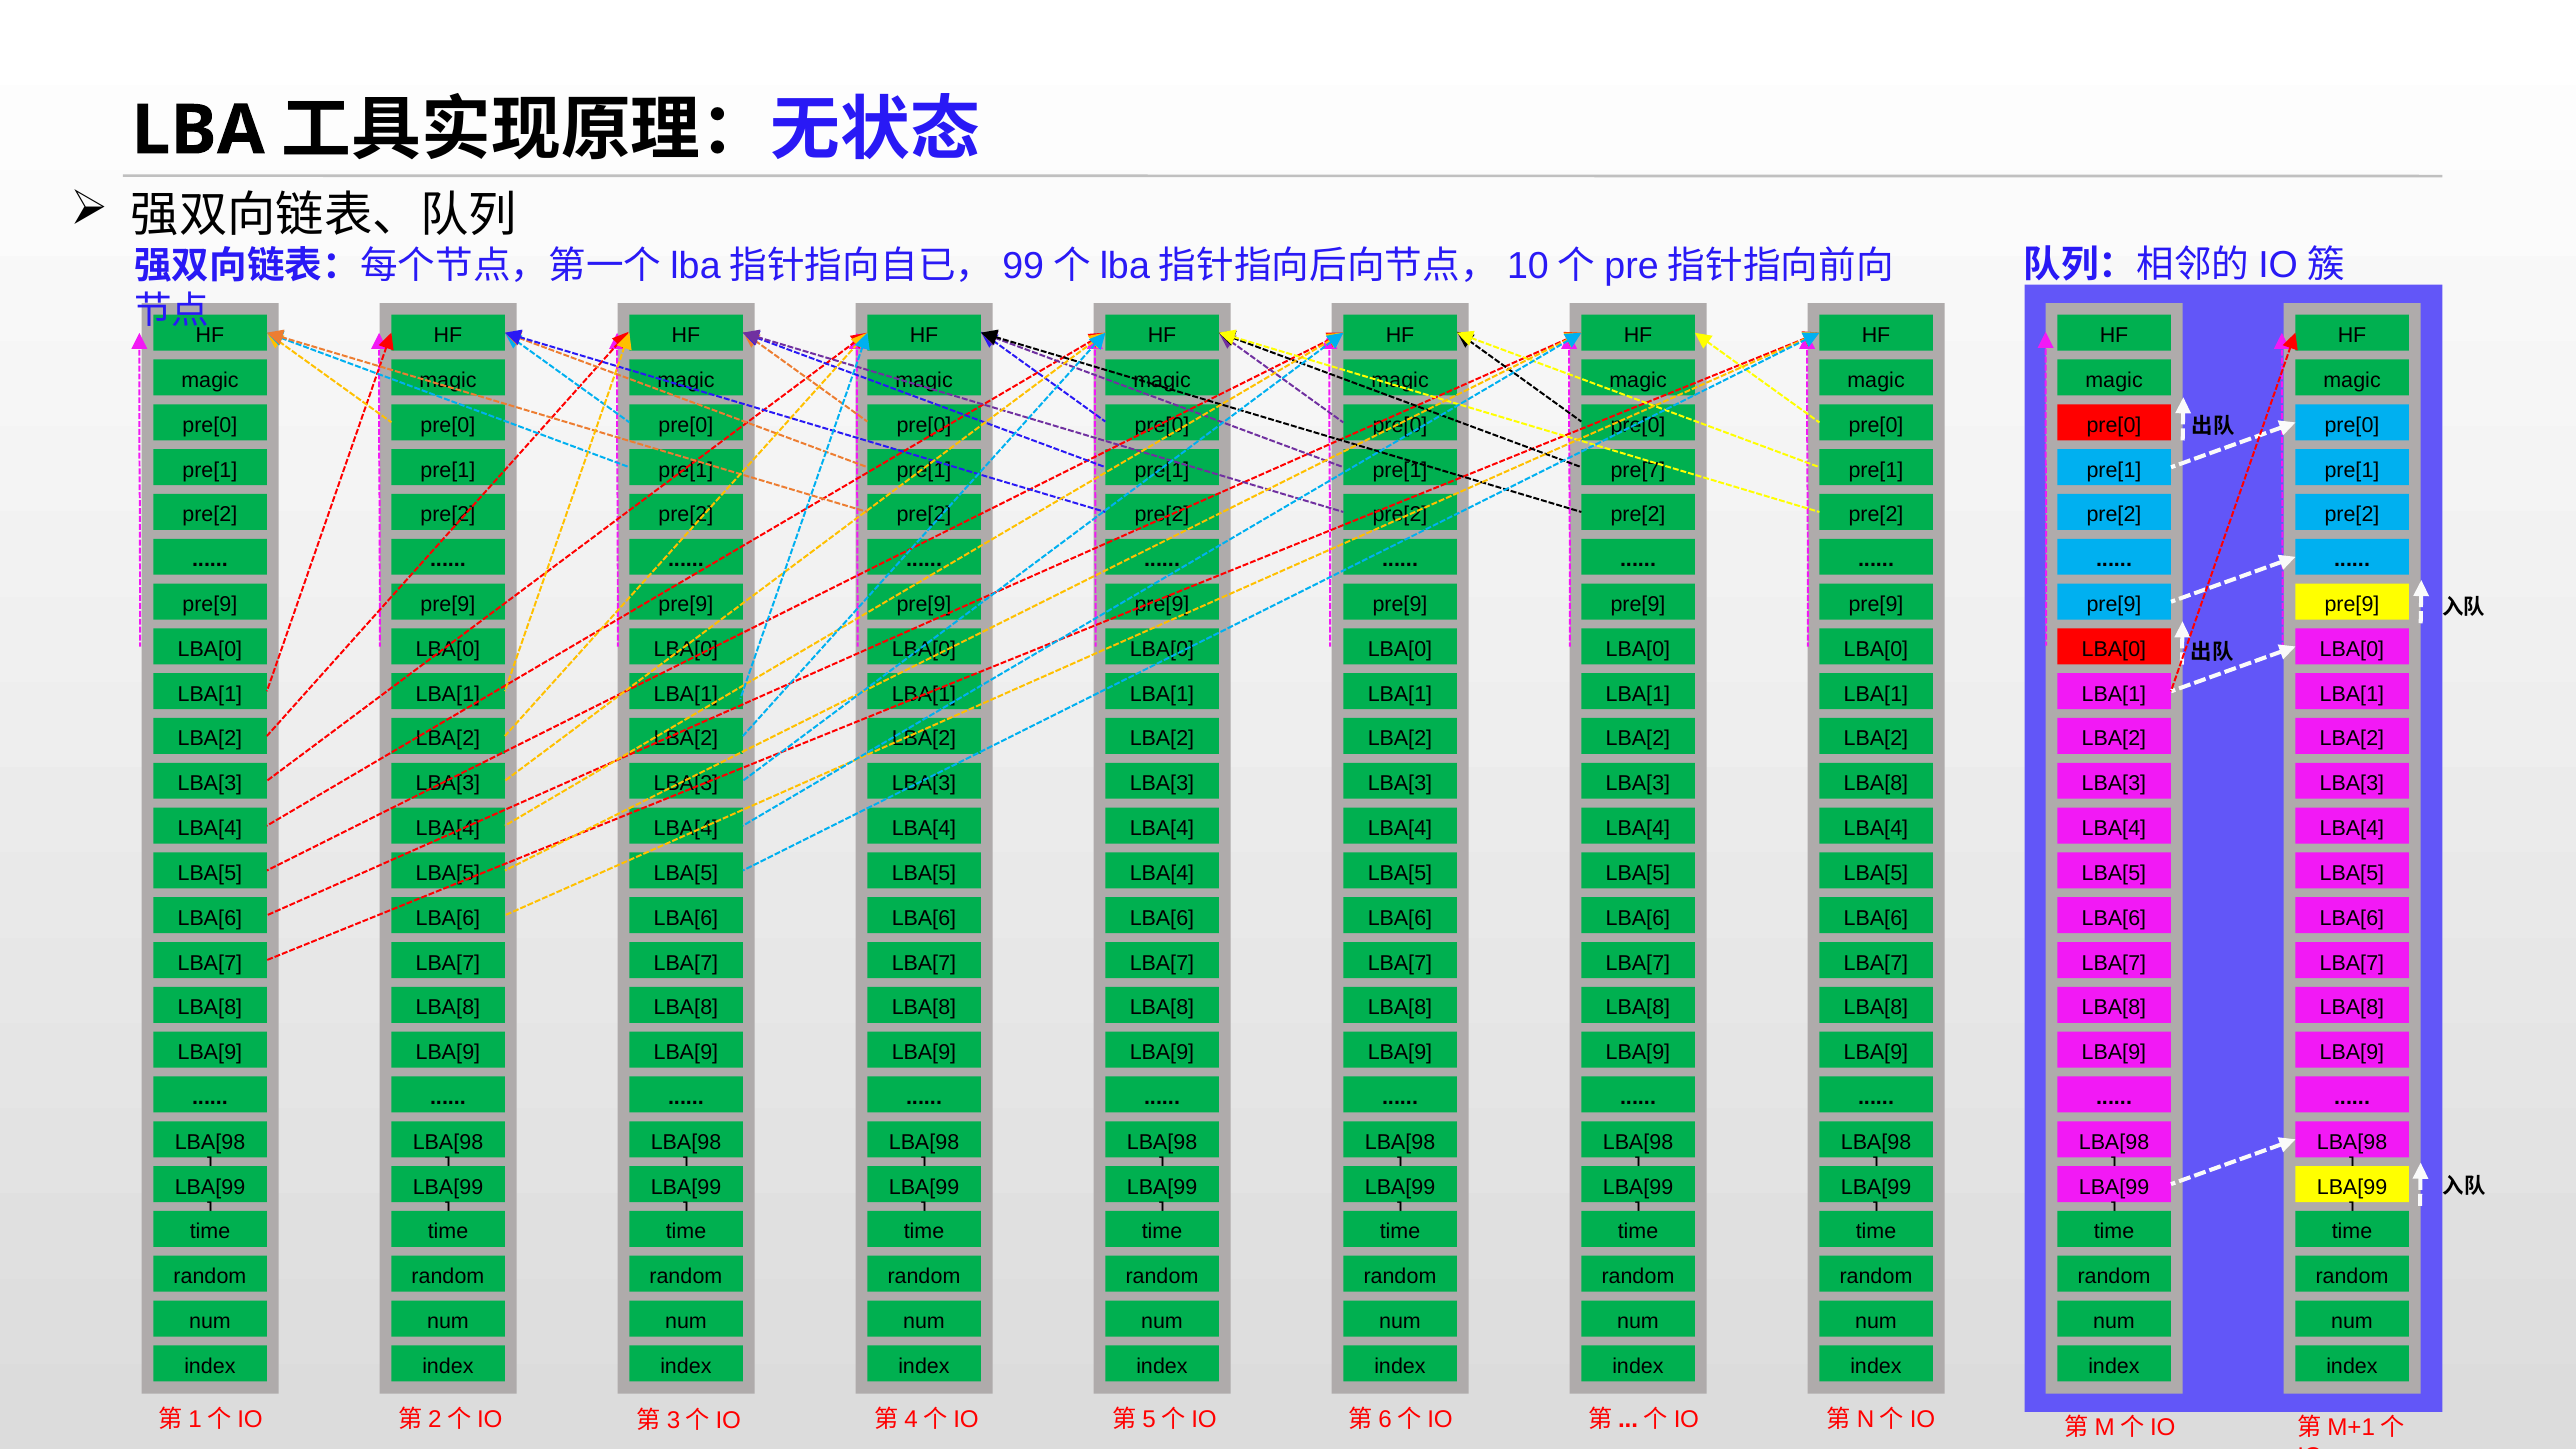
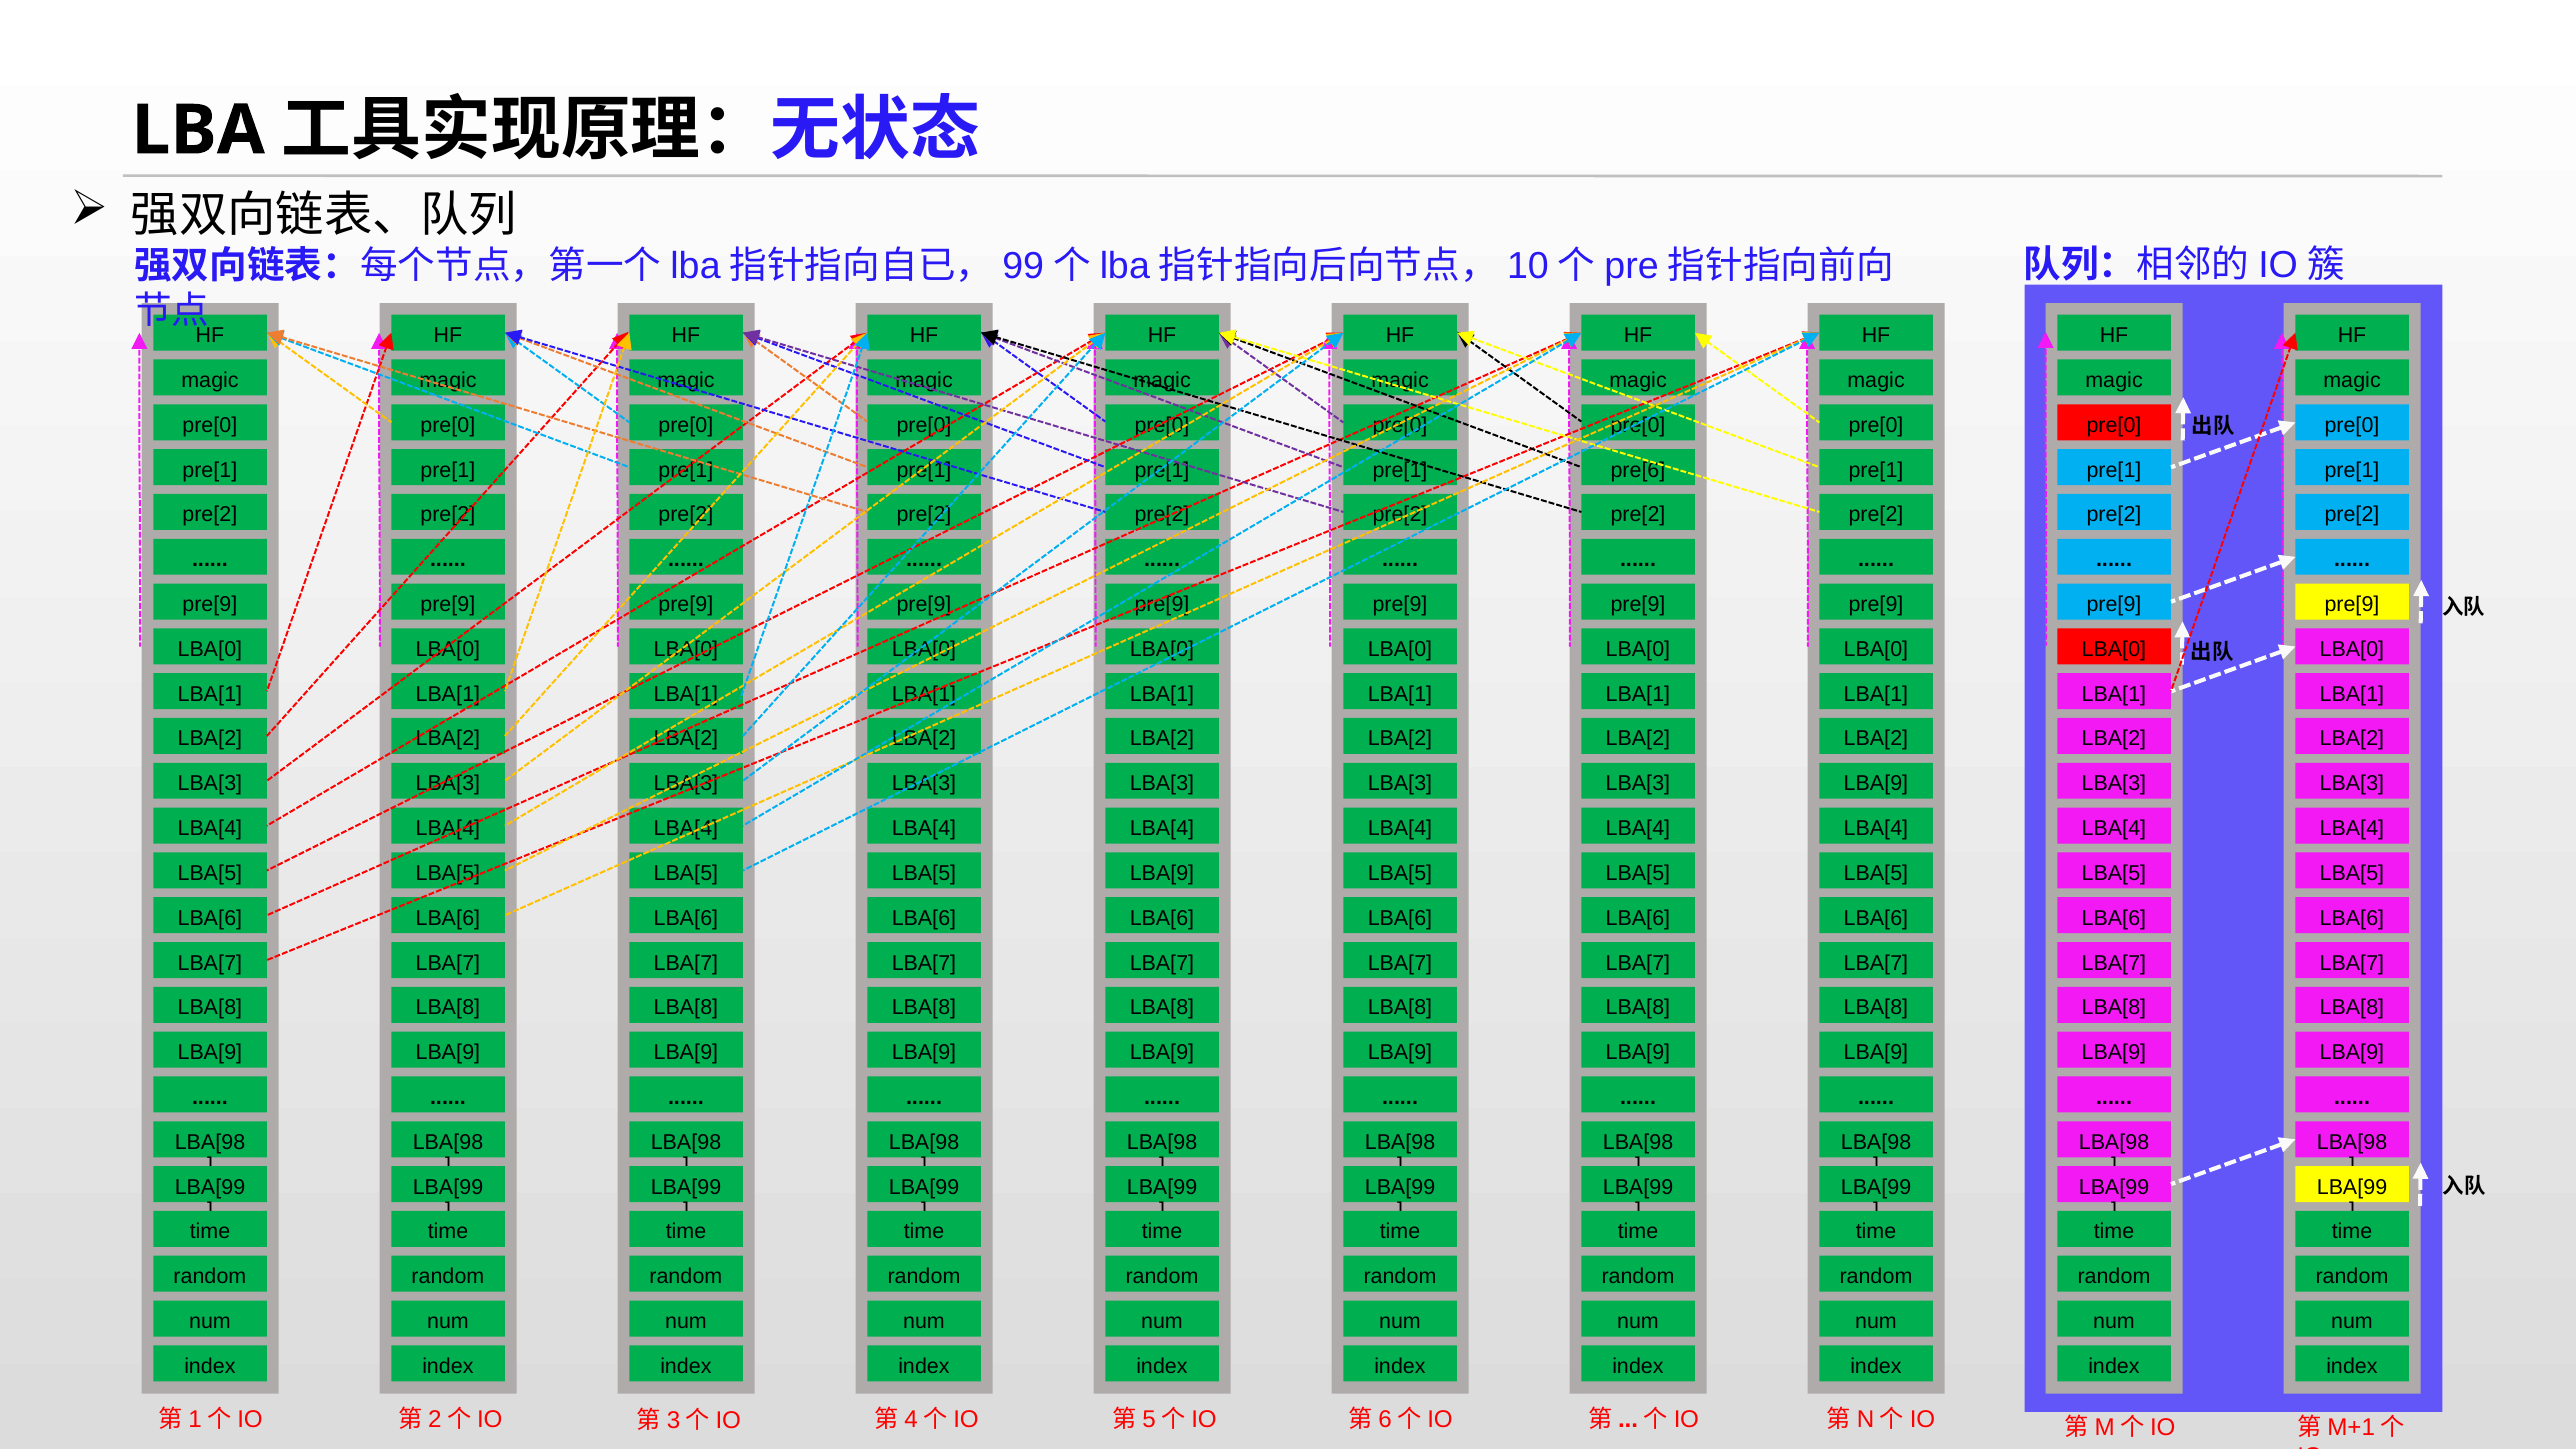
pre[7: pre[7 -> pre[6
LBA[8 at (1876, 784): LBA[8 -> LBA[9
LBA[4 at (1162, 873): LBA[4 -> LBA[9
